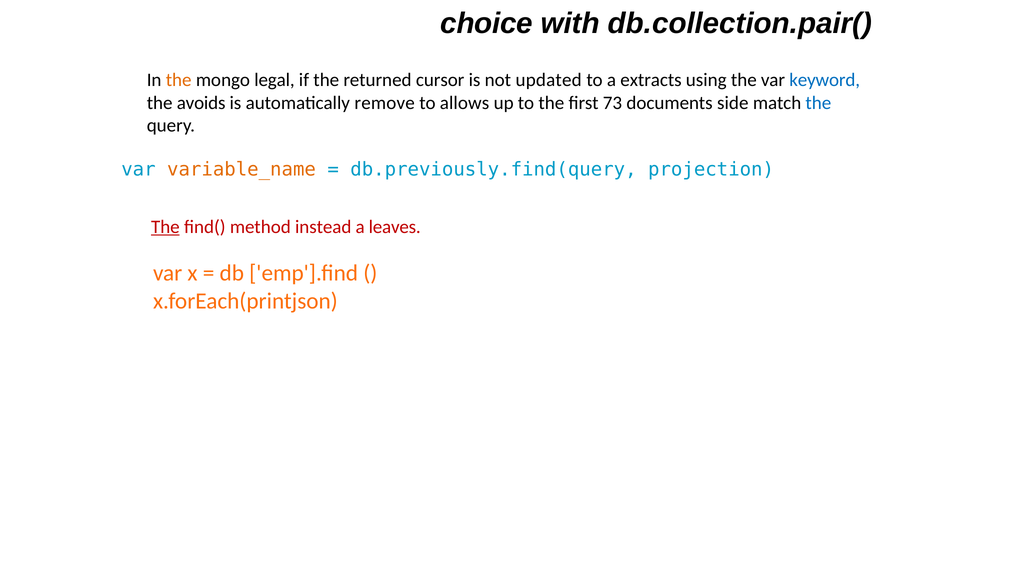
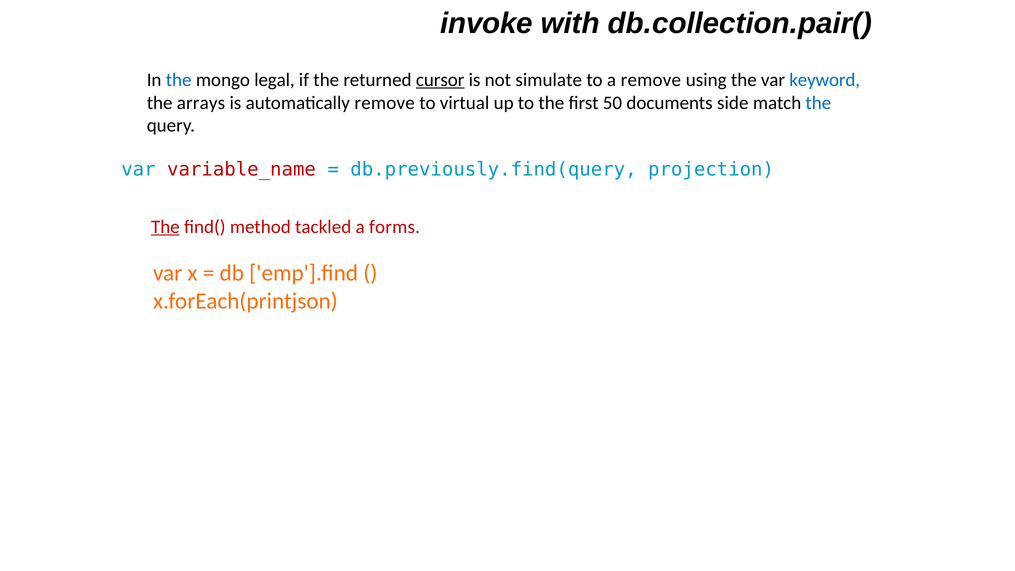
choice: choice -> invoke
the at (179, 80) colour: orange -> blue
cursor underline: none -> present
updated: updated -> simulate
a extracts: extracts -> remove
avoids: avoids -> arrays
allows: allows -> virtual
73: 73 -> 50
variable_name colour: orange -> red
instead: instead -> tackled
leaves: leaves -> forms
